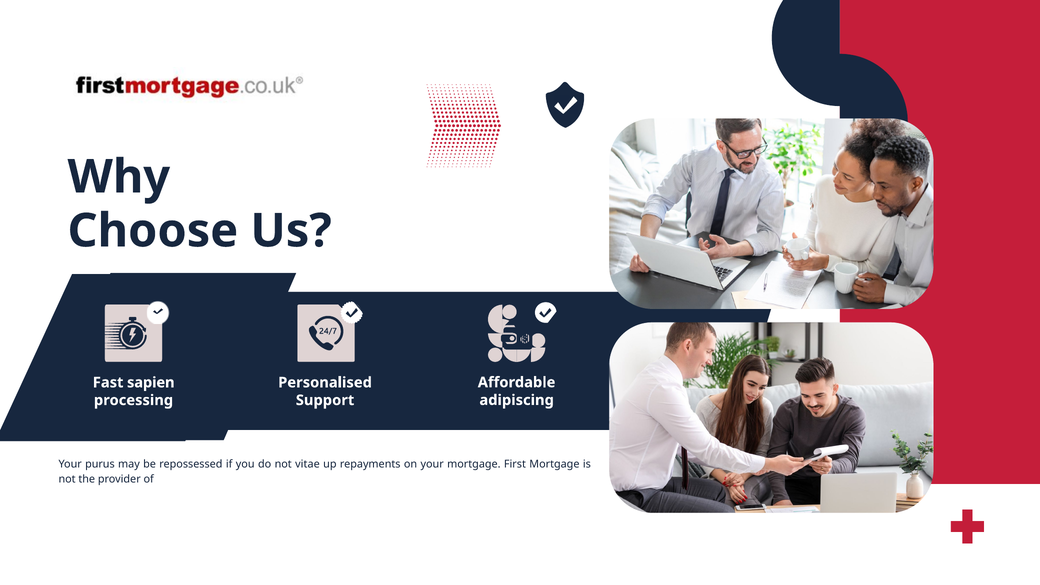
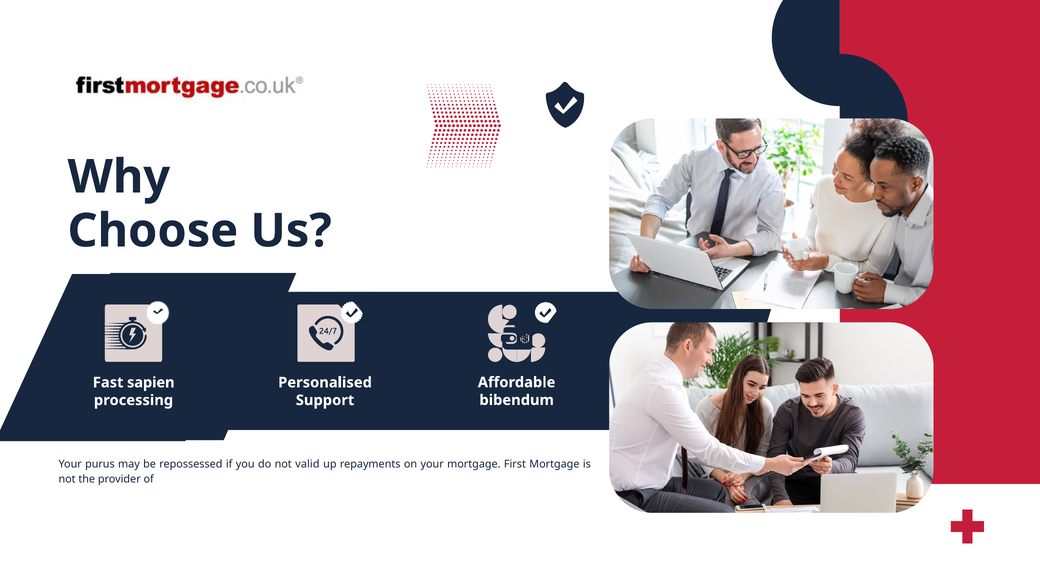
adipiscing: adipiscing -> bibendum
vitae: vitae -> valid
